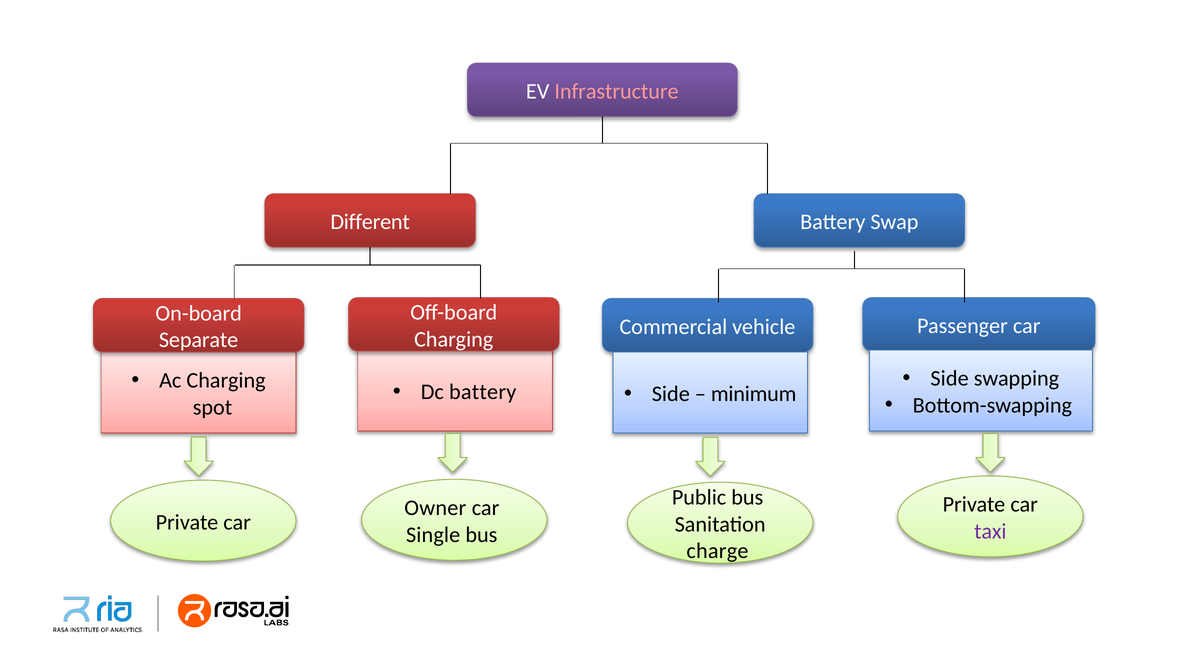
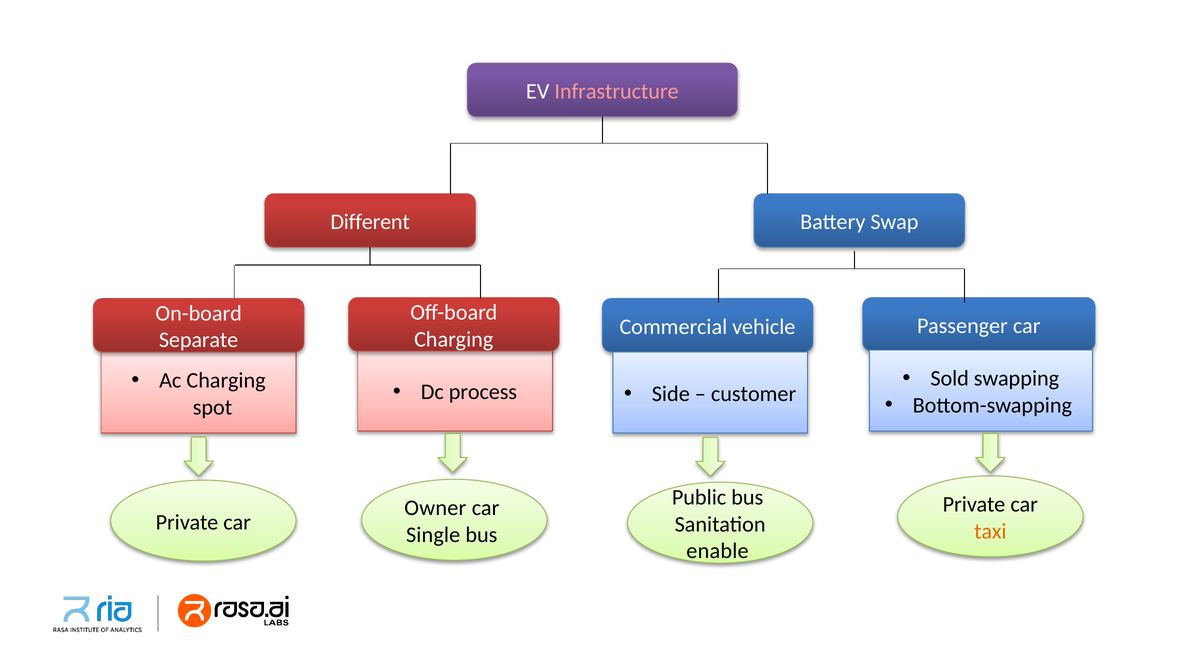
Side at (950, 379): Side -> Sold
Dc battery: battery -> process
minimum: minimum -> customer
taxi colour: purple -> orange
charge: charge -> enable
